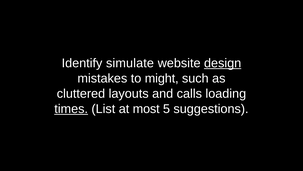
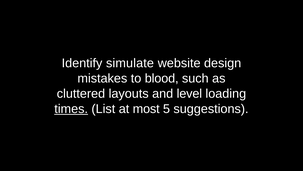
design underline: present -> none
might: might -> blood
calls: calls -> level
